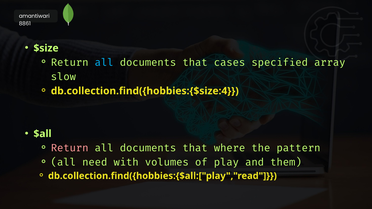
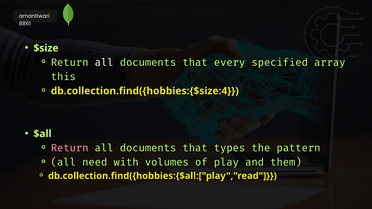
all at (104, 62) colour: light blue -> white
cases: cases -> every
slow: slow -> this
where: where -> types
